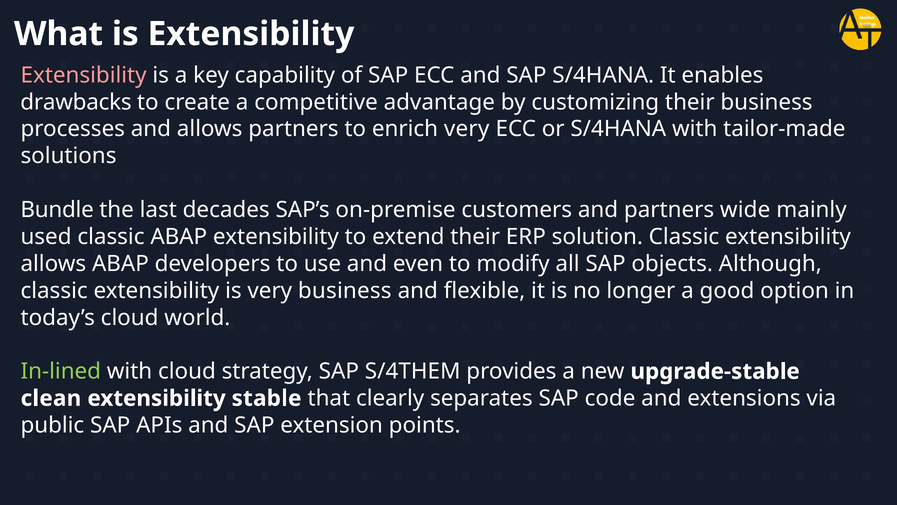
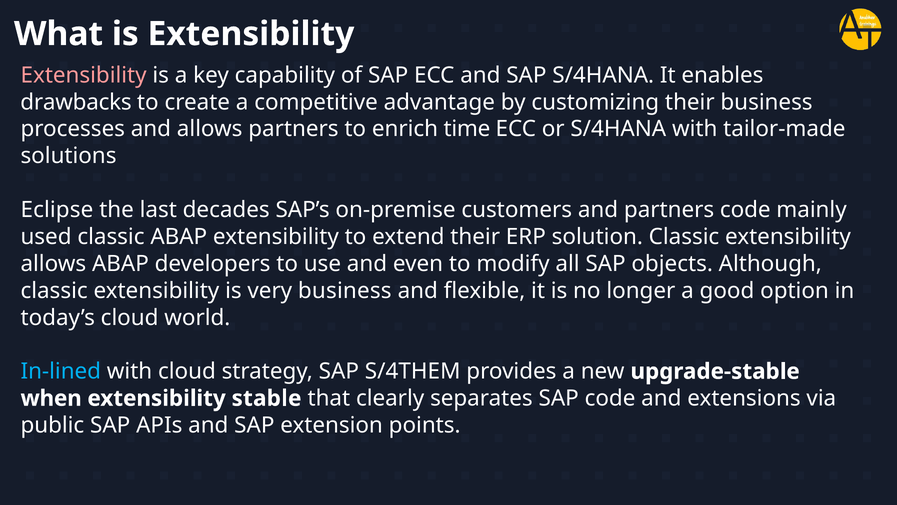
enrich very: very -> time
Bundle: Bundle -> Eclipse
partners wide: wide -> code
In-lined colour: light green -> light blue
clean: clean -> when
